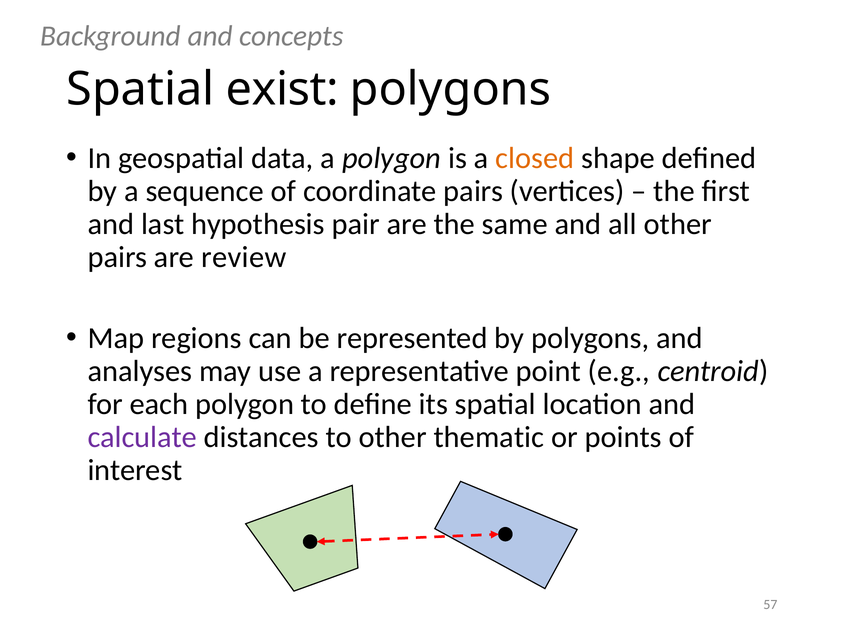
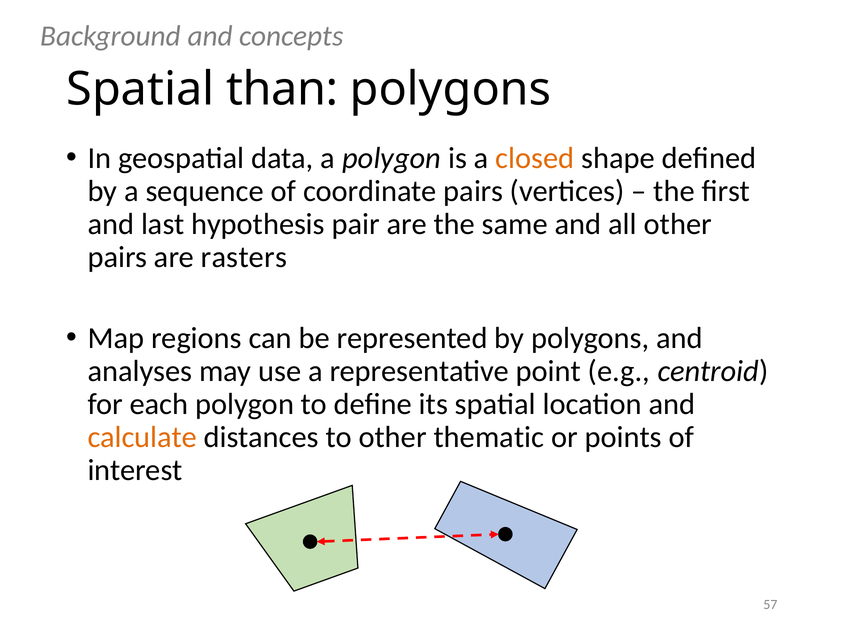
exist: exist -> than
review: review -> rasters
calculate colour: purple -> orange
